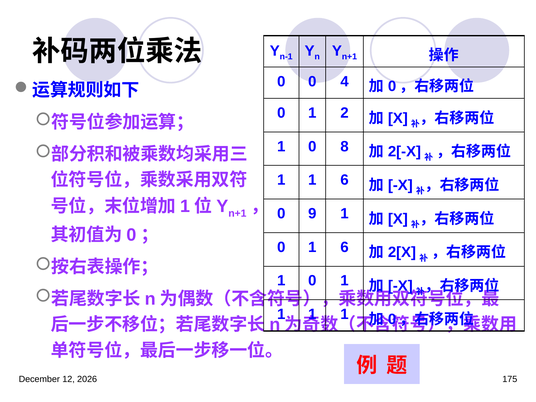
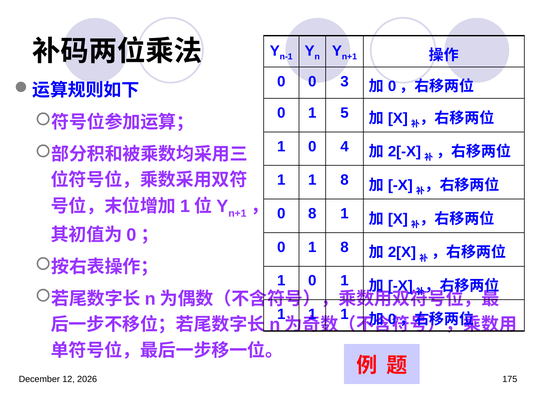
4: 4 -> 3
2: 2 -> 5
8: 8 -> 4
1 1 6: 6 -> 8
0 9: 9 -> 8
0 1 6: 6 -> 8
